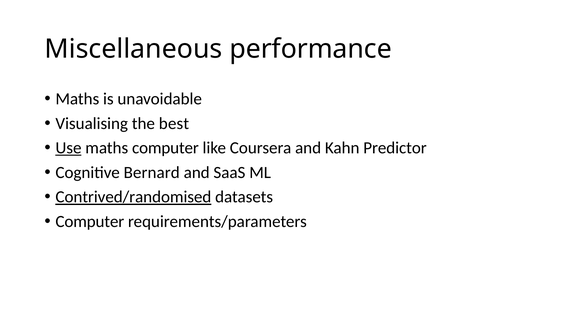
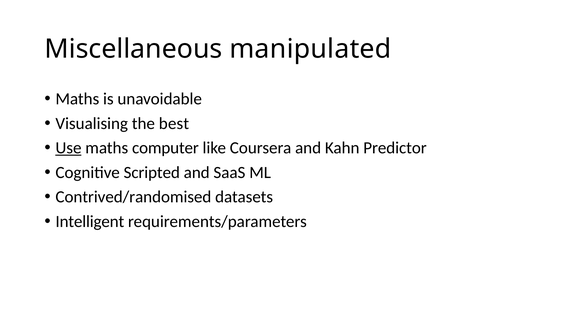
performance: performance -> manipulated
Bernard: Bernard -> Scripted
Contrived/randomised underline: present -> none
Computer at (90, 221): Computer -> Intelligent
